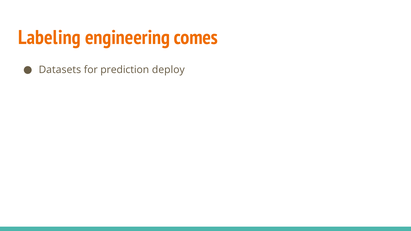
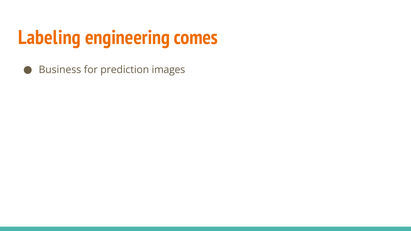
Datasets: Datasets -> Business
deploy: deploy -> images
